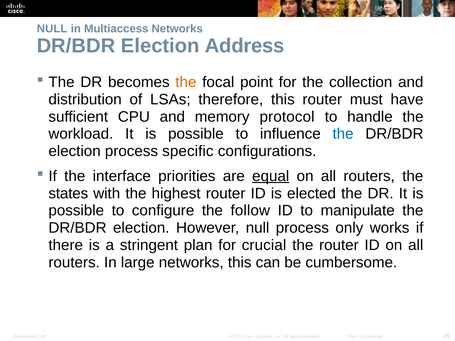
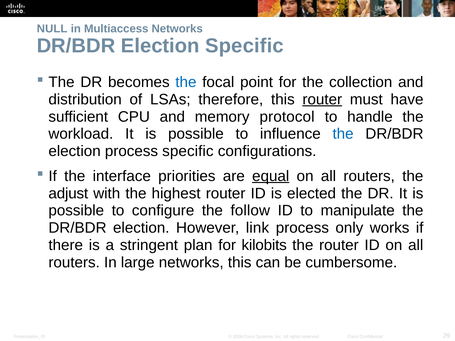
Election Address: Address -> Specific
the at (186, 82) colour: orange -> blue
router at (322, 99) underline: none -> present
states: states -> adjust
However null: null -> link
crucial: crucial -> kilobits
